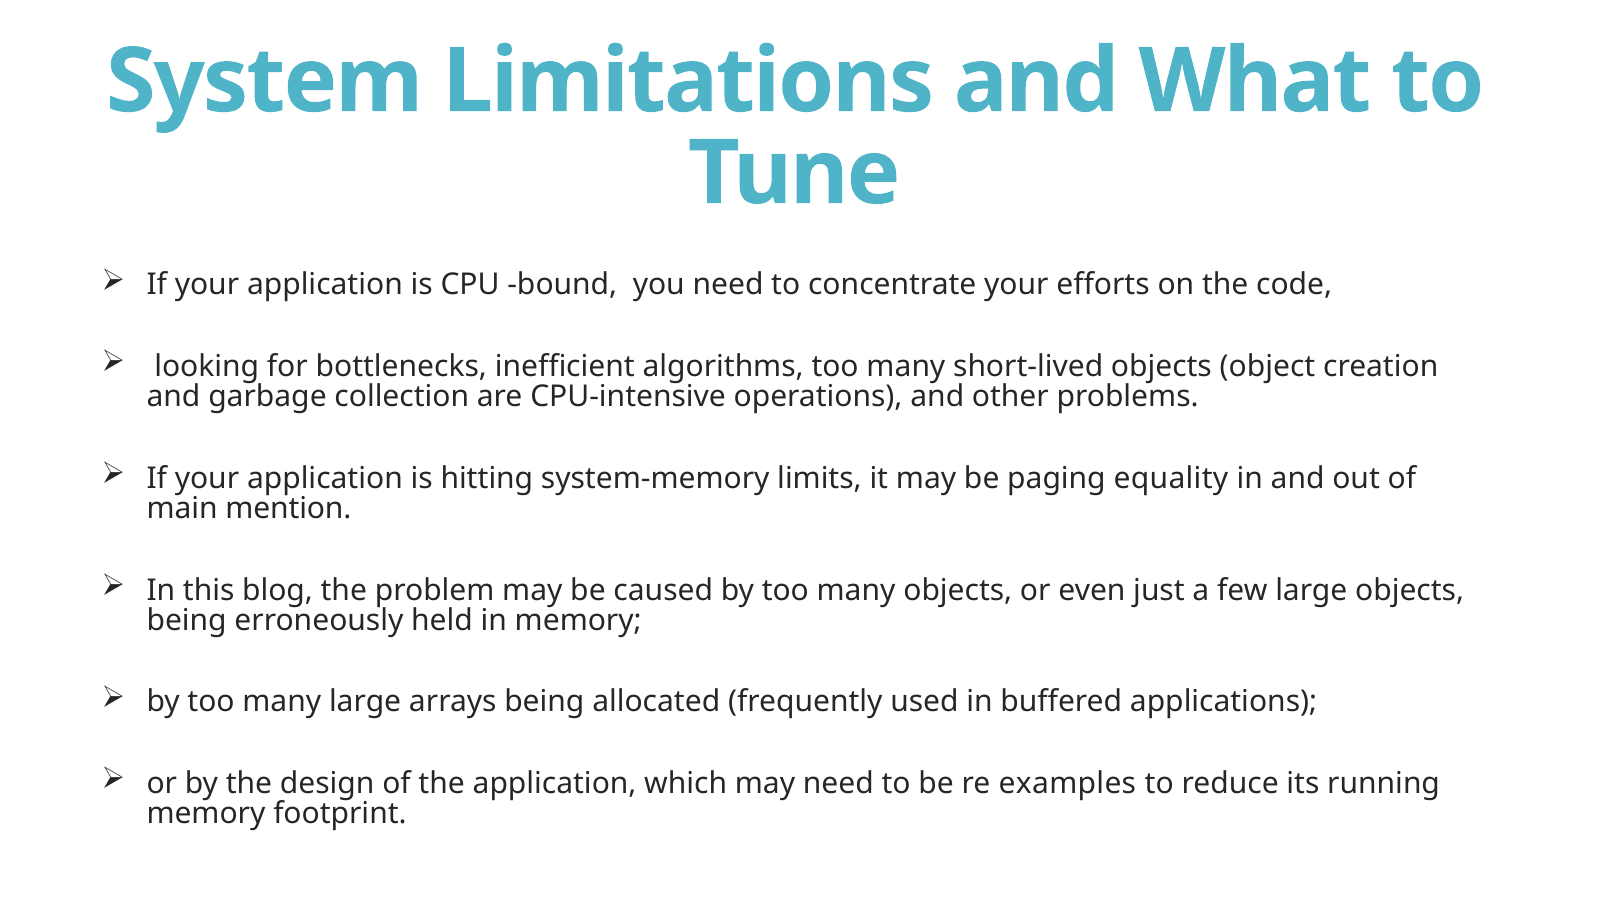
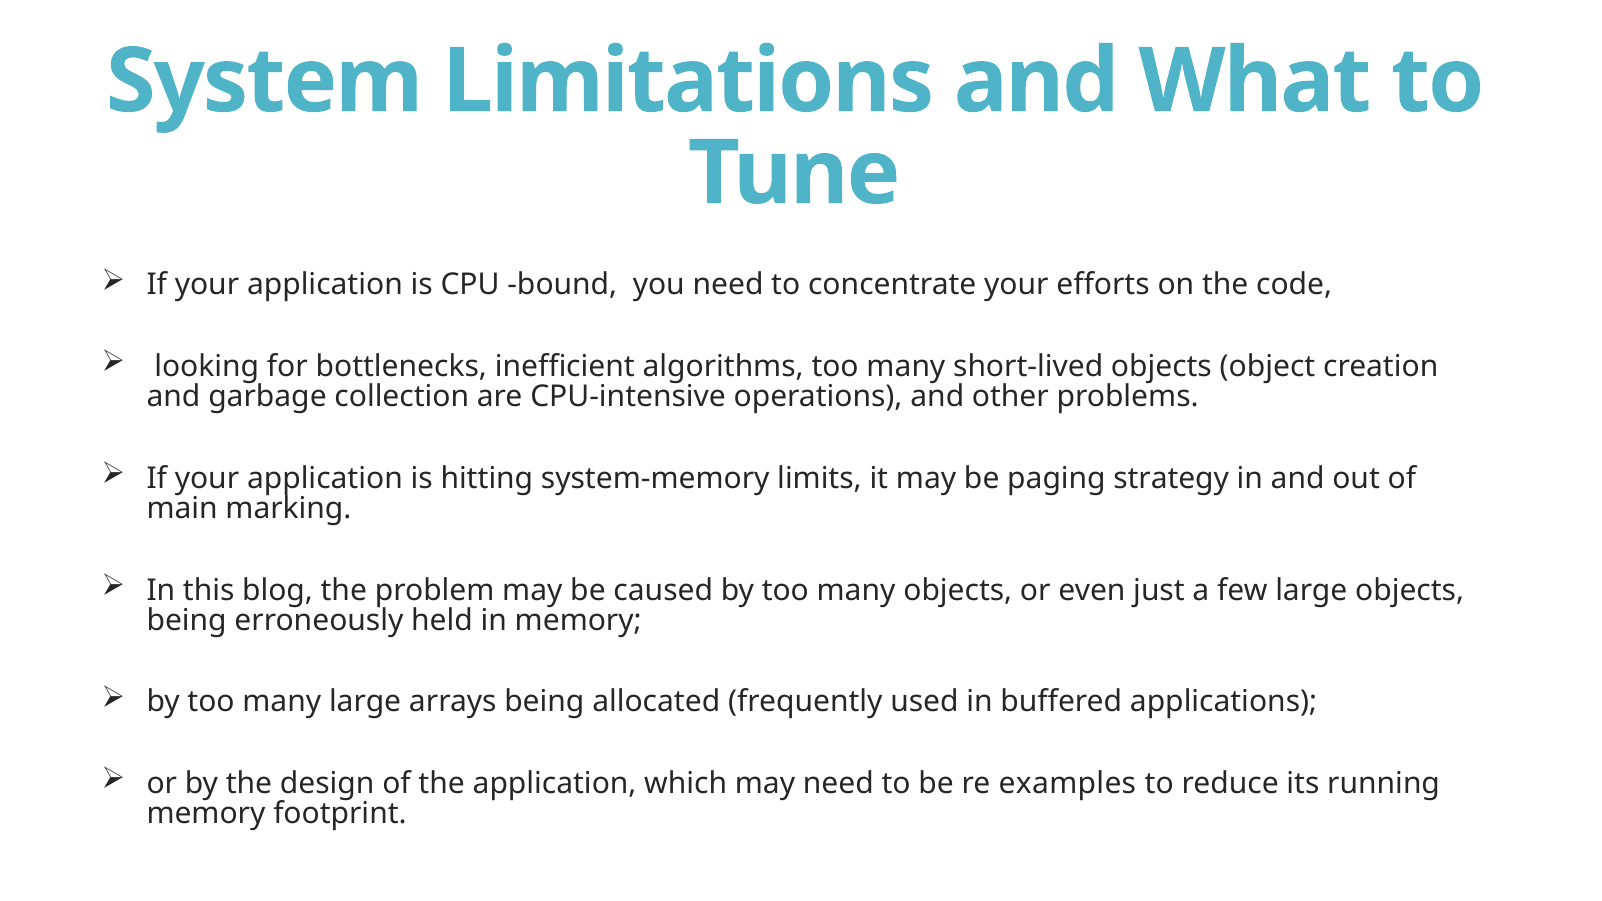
equality: equality -> strategy
mention: mention -> marking
